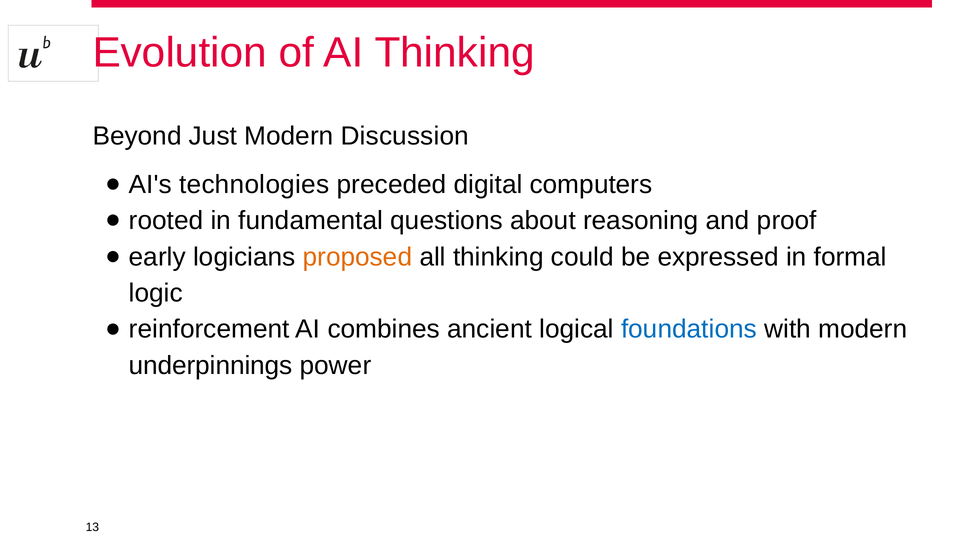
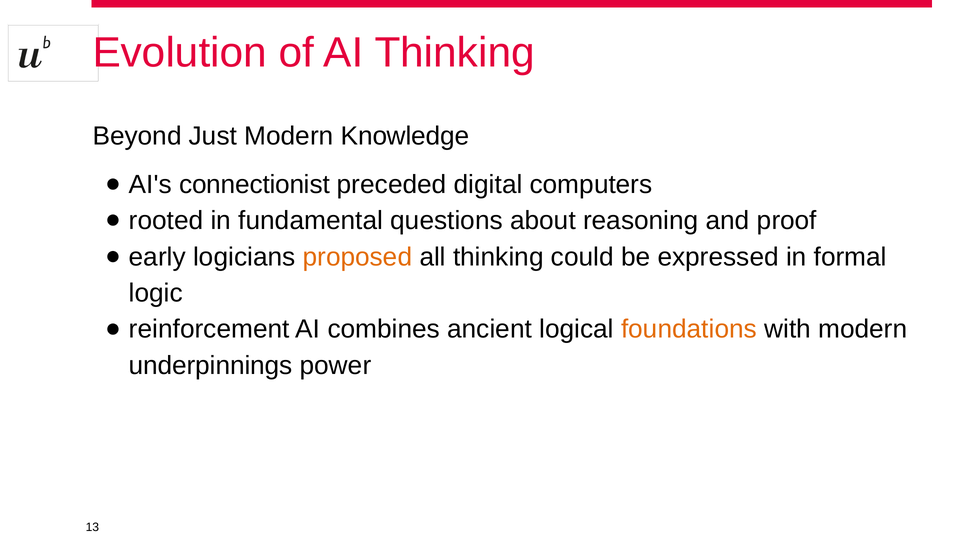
Discussion: Discussion -> Knowledge
technologies: technologies -> connectionist
foundations colour: blue -> orange
